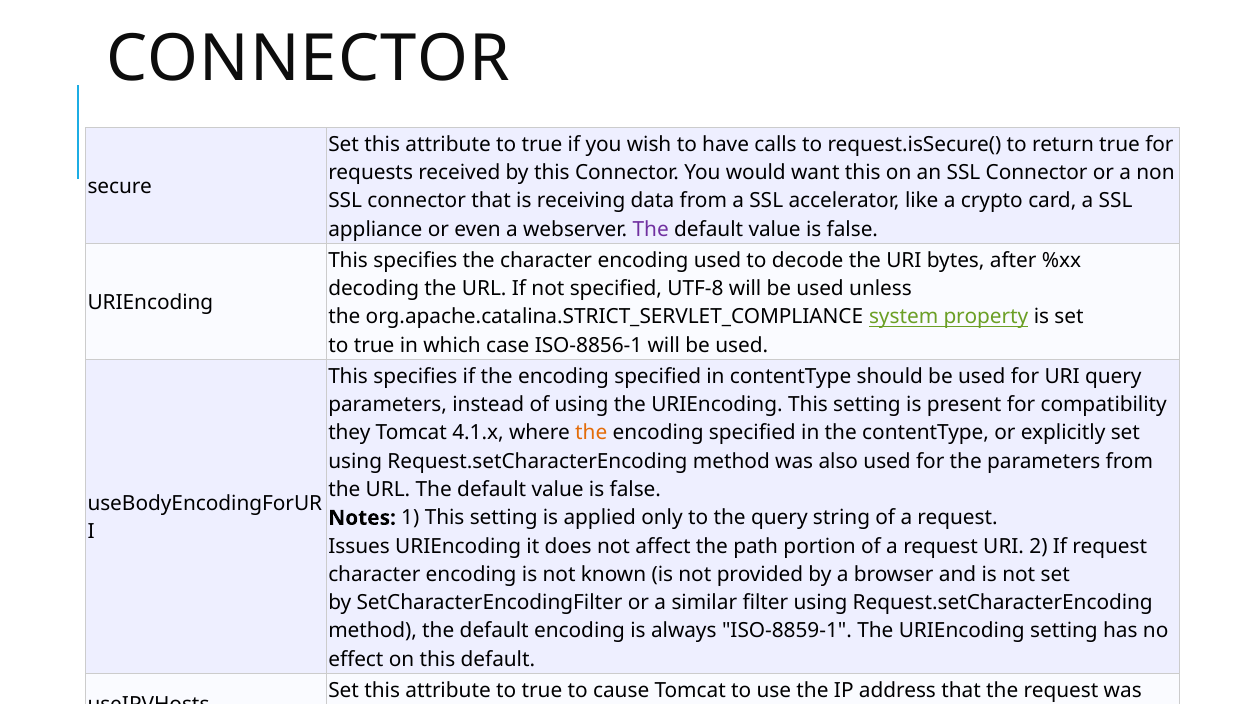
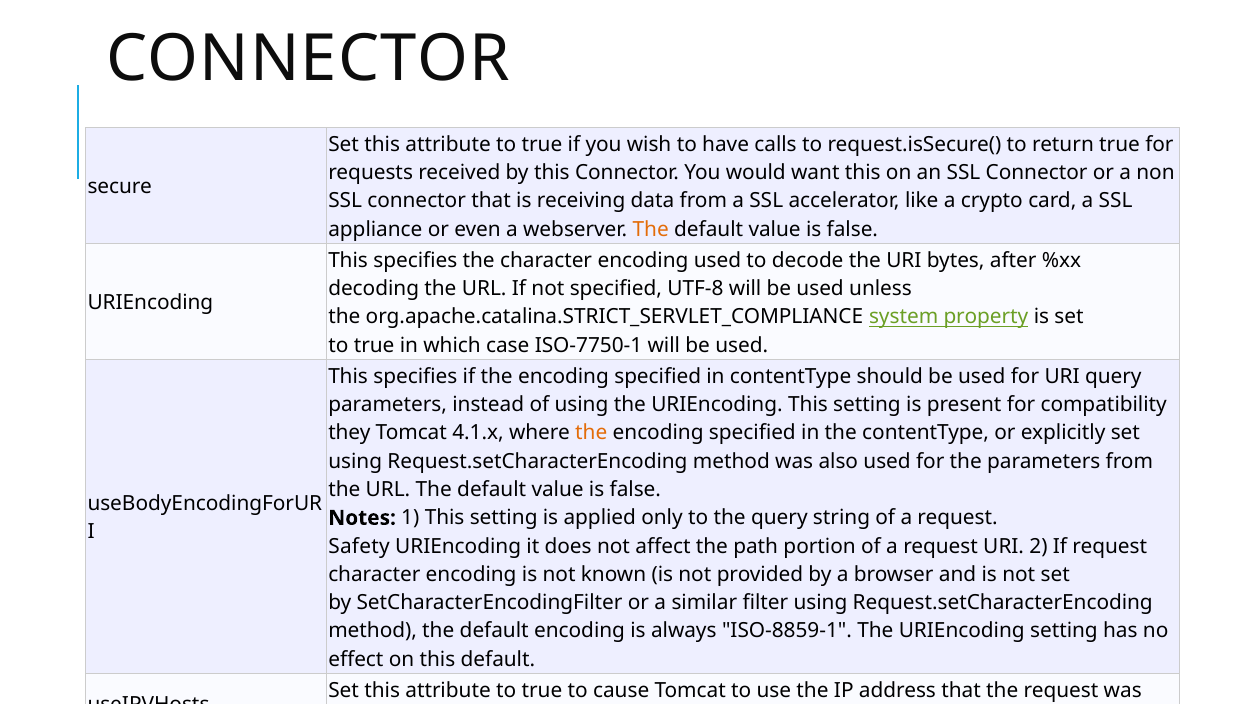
The at (651, 229) colour: purple -> orange
ISO-8856-1: ISO-8856-1 -> ISO-7750-1
Issues: Issues -> Safety
